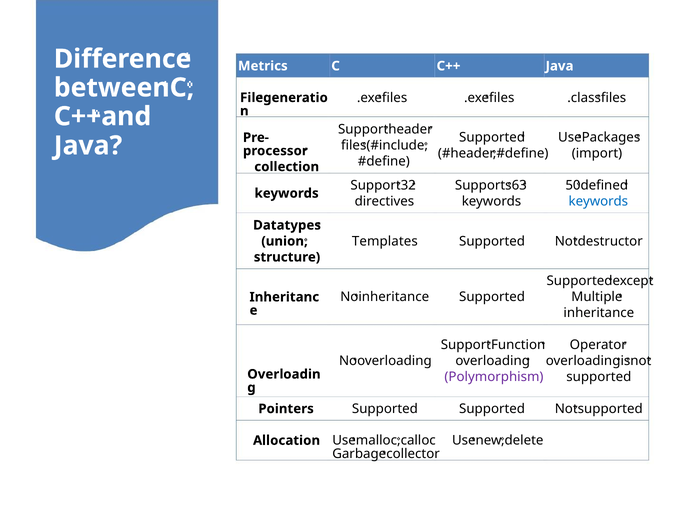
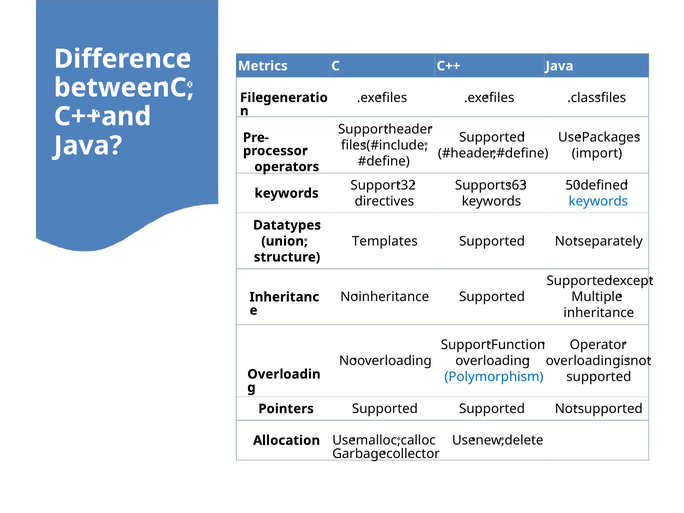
collection: collection -> operators
destructor: destructor -> separately
Polymorphism colour: purple -> blue
